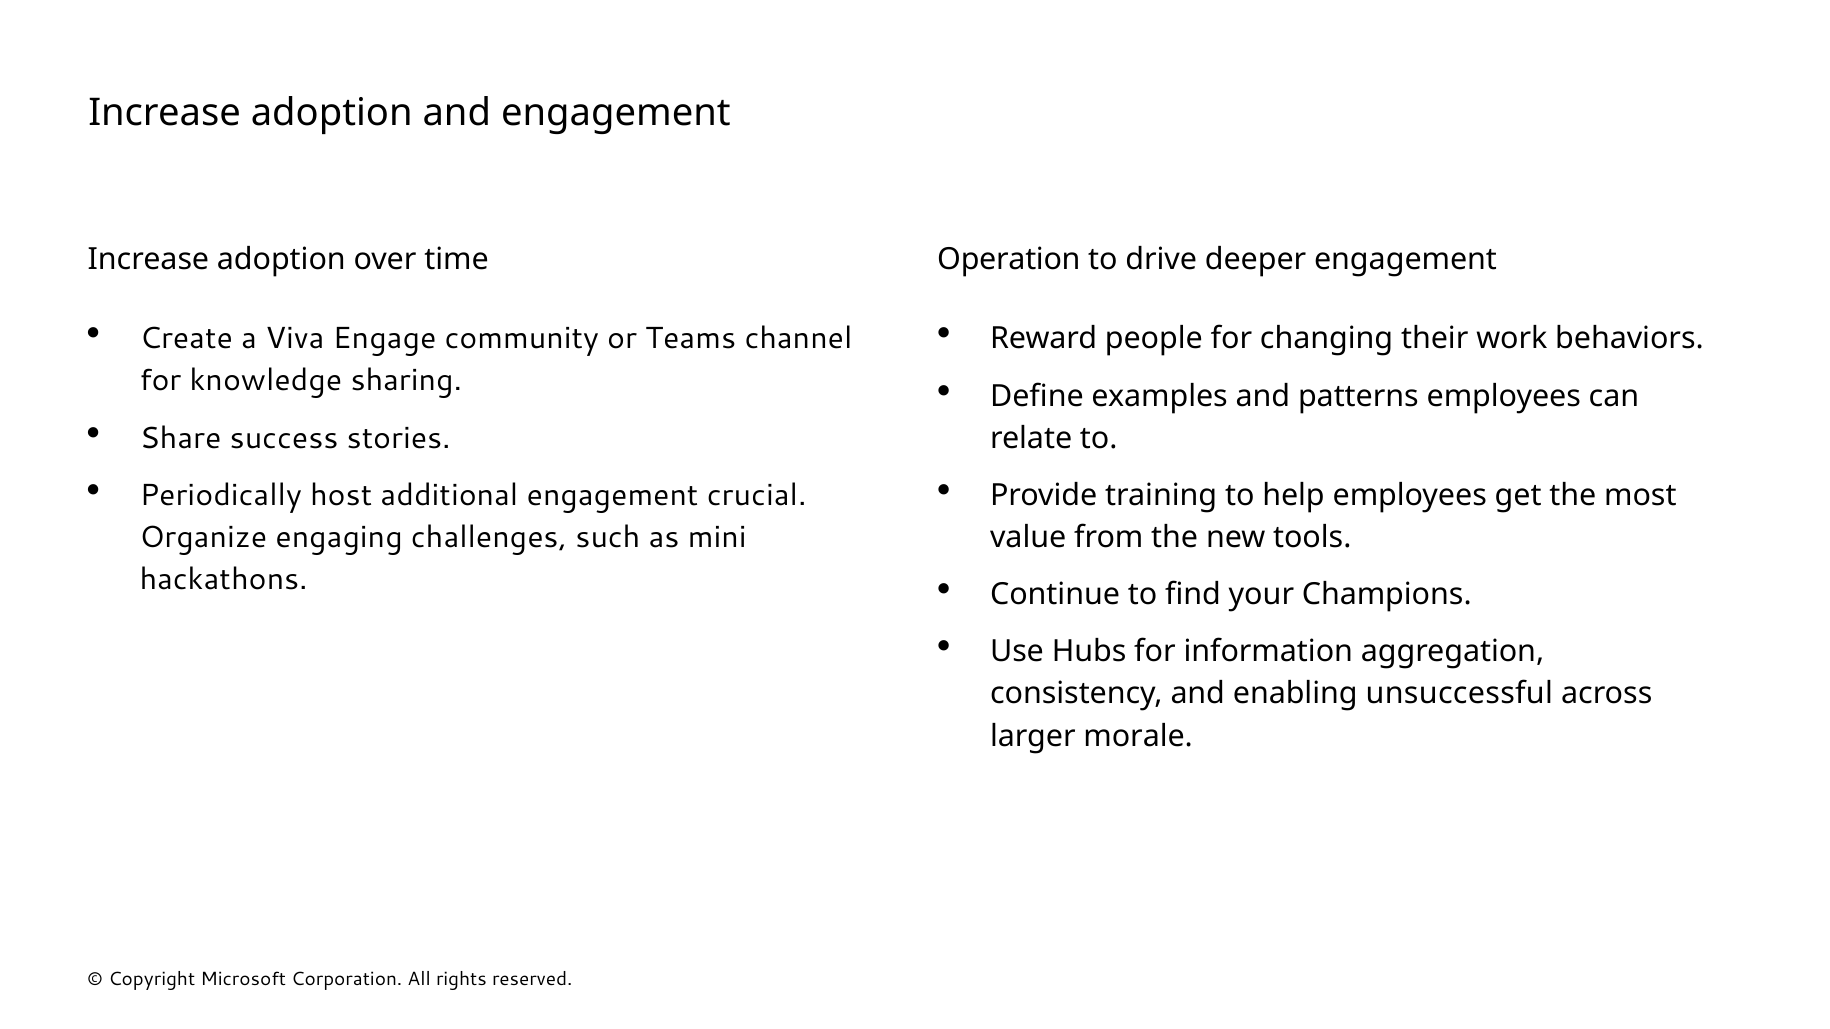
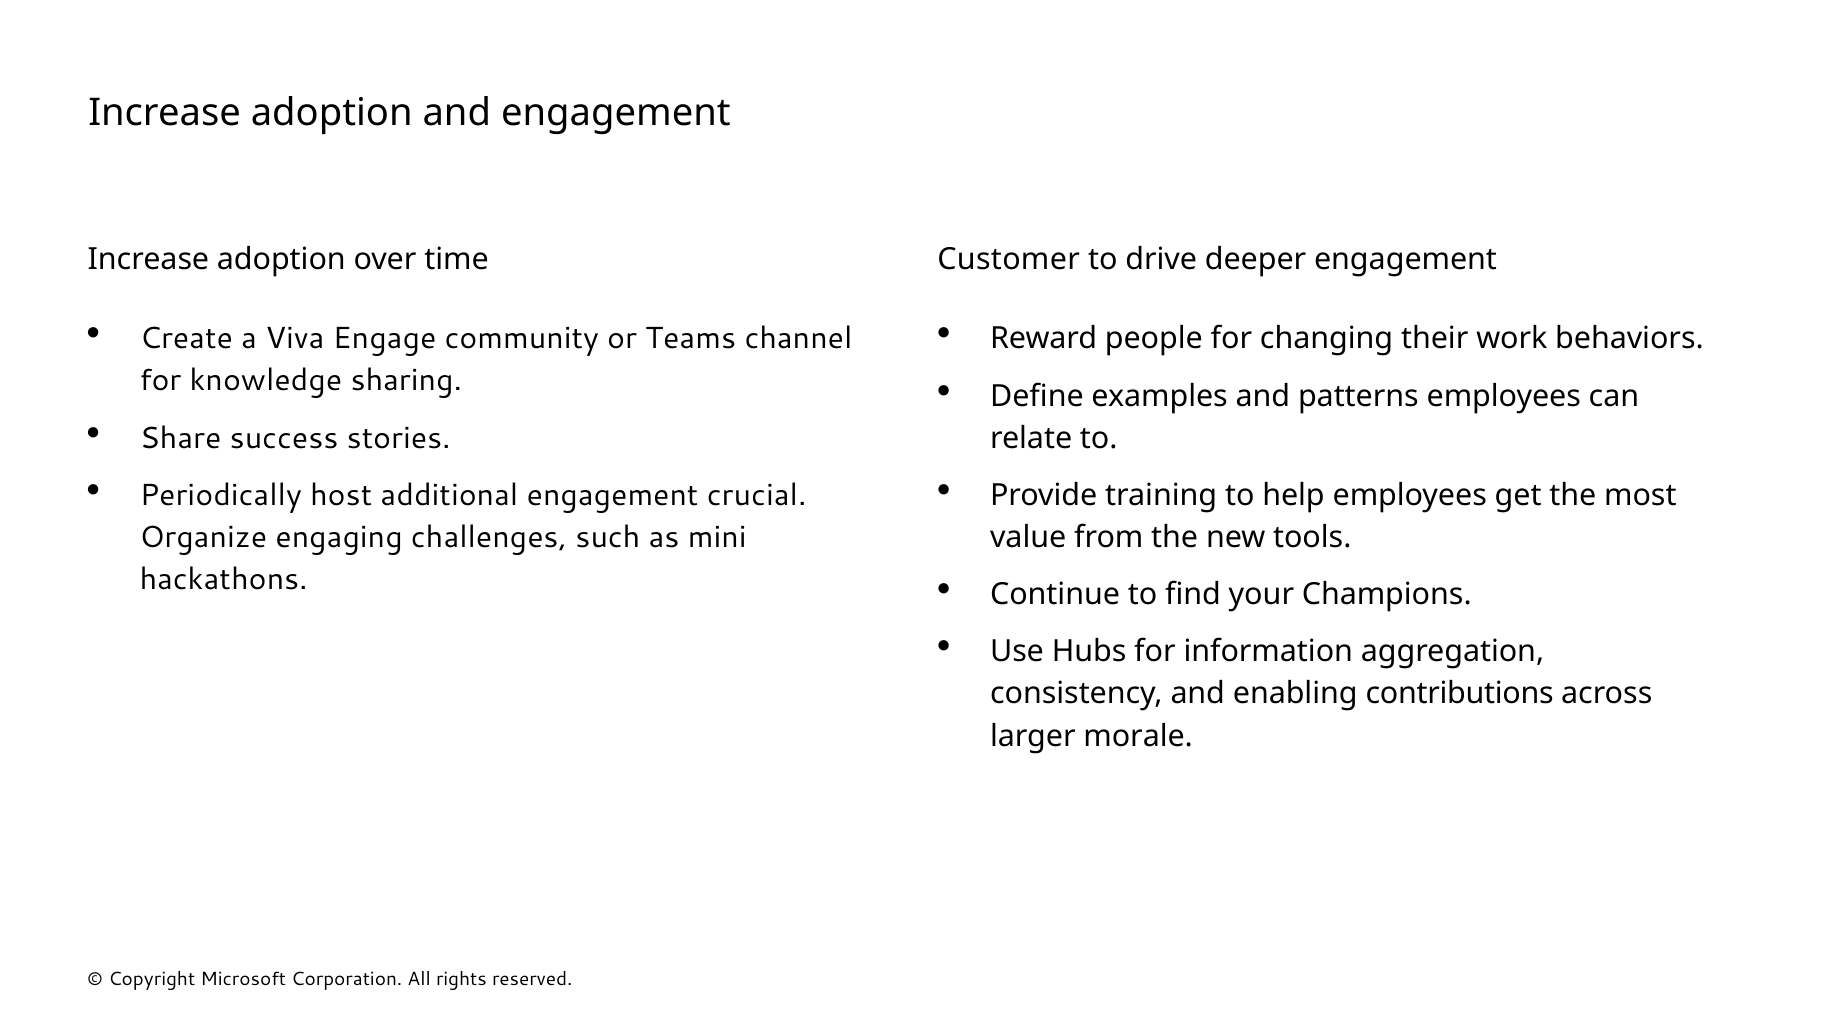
Operation: Operation -> Customer
unsuccessful: unsuccessful -> contributions
